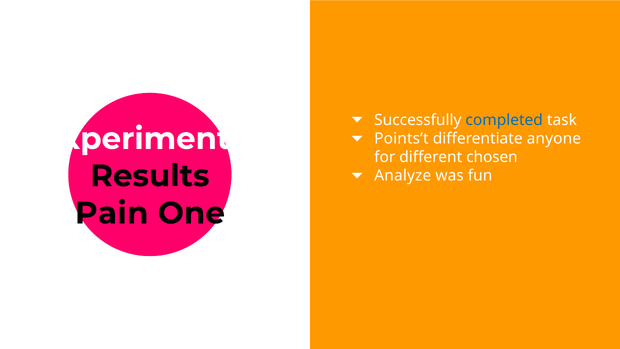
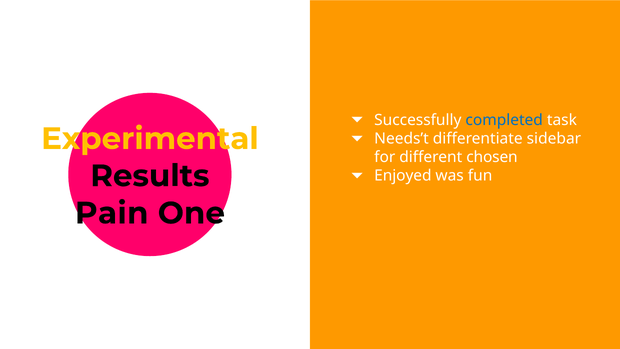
Experimental colour: white -> yellow
Points’t: Points’t -> Needs’t
anyone: anyone -> sidebar
Analyze: Analyze -> Enjoyed
